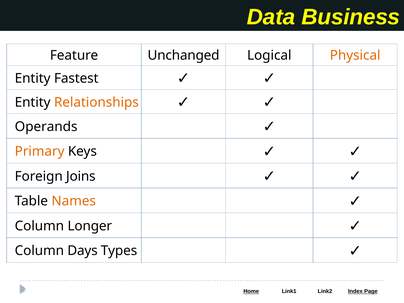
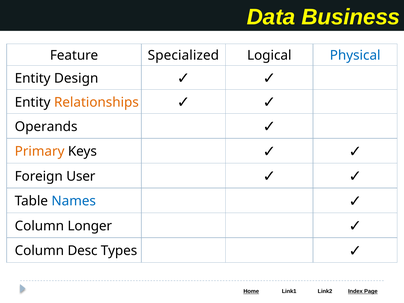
Unchanged: Unchanged -> Specialized
Physical colour: orange -> blue
Fastest: Fastest -> Design
Joins: Joins -> User
Names colour: orange -> blue
Days: Days -> Desc
